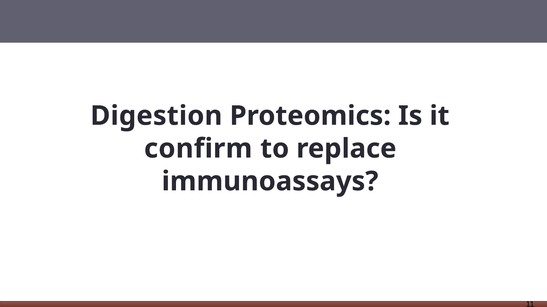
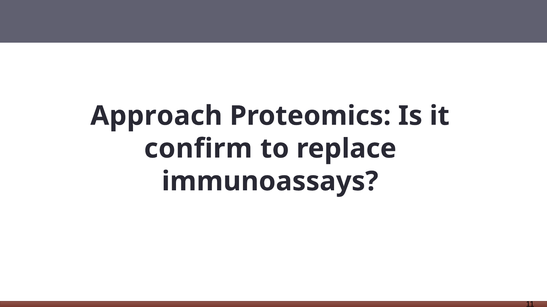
Digestion: Digestion -> Approach
